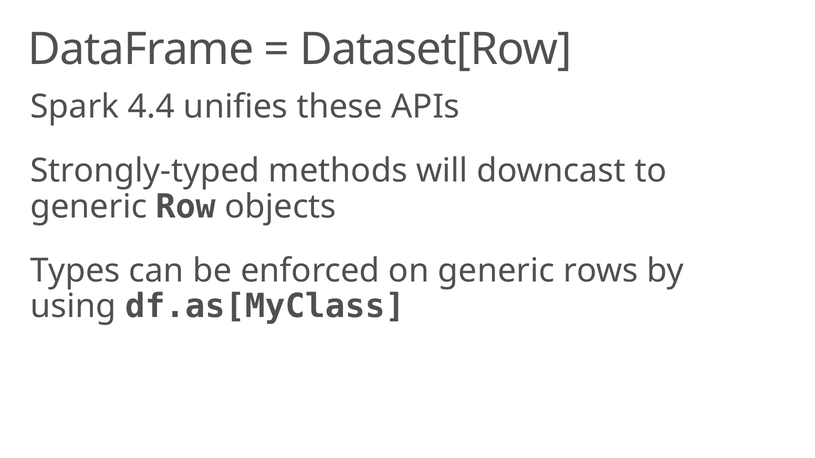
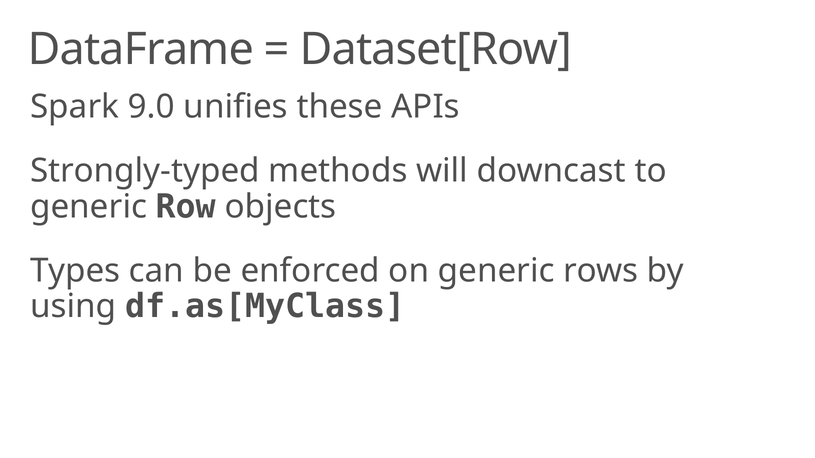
4.4: 4.4 -> 9.0
